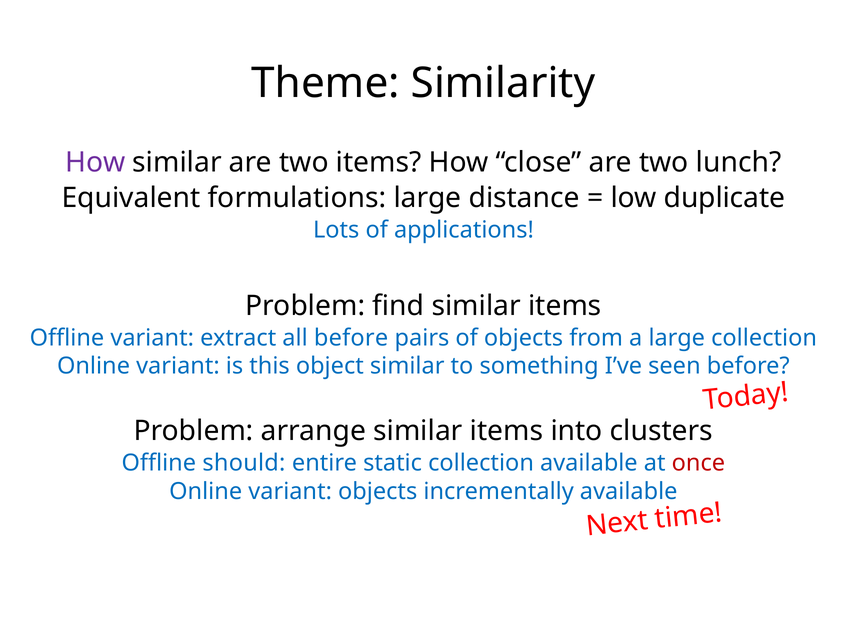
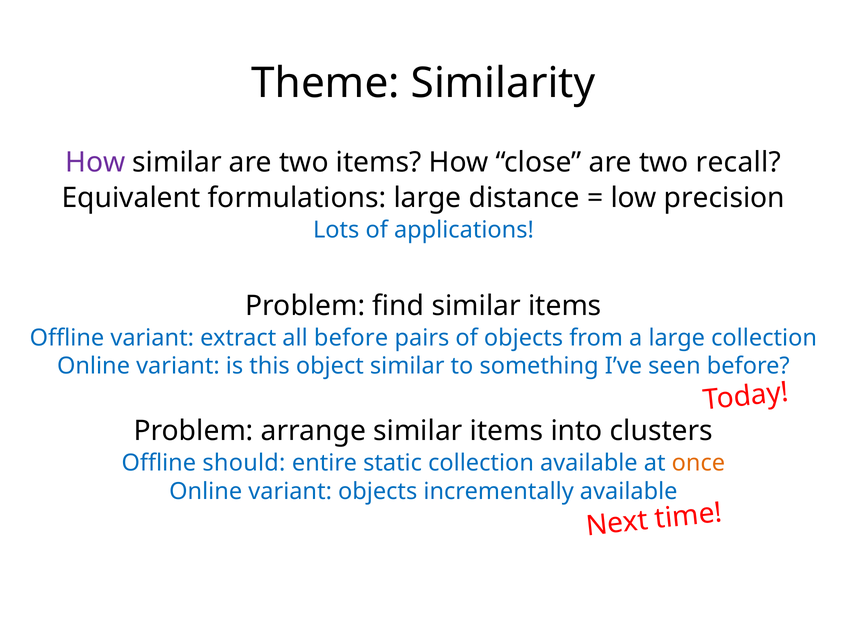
lunch: lunch -> recall
duplicate: duplicate -> precision
once colour: red -> orange
